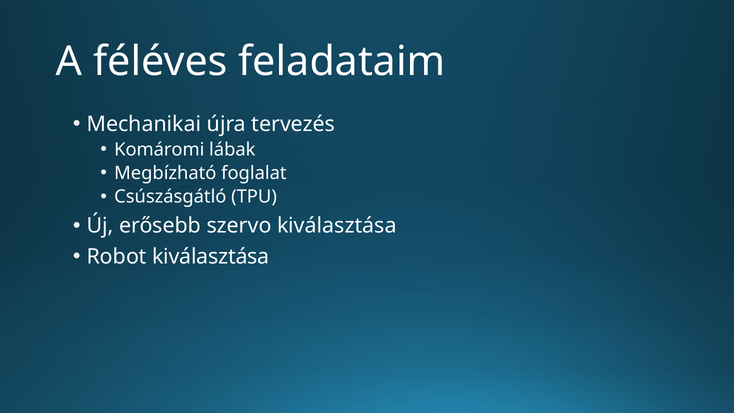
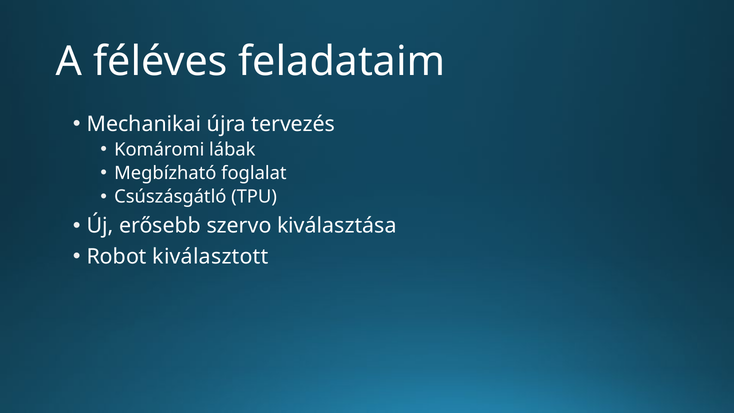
Robot kiválasztása: kiválasztása -> kiválasztott
